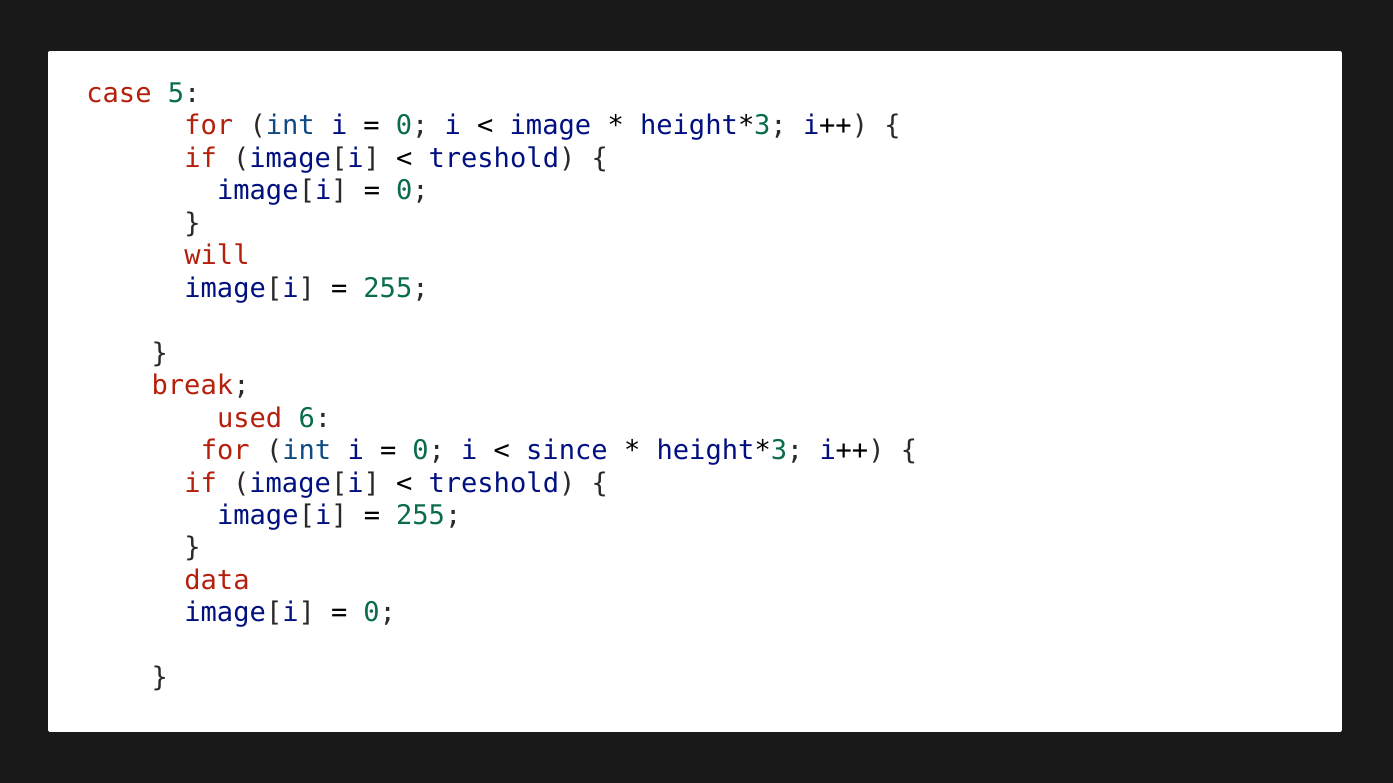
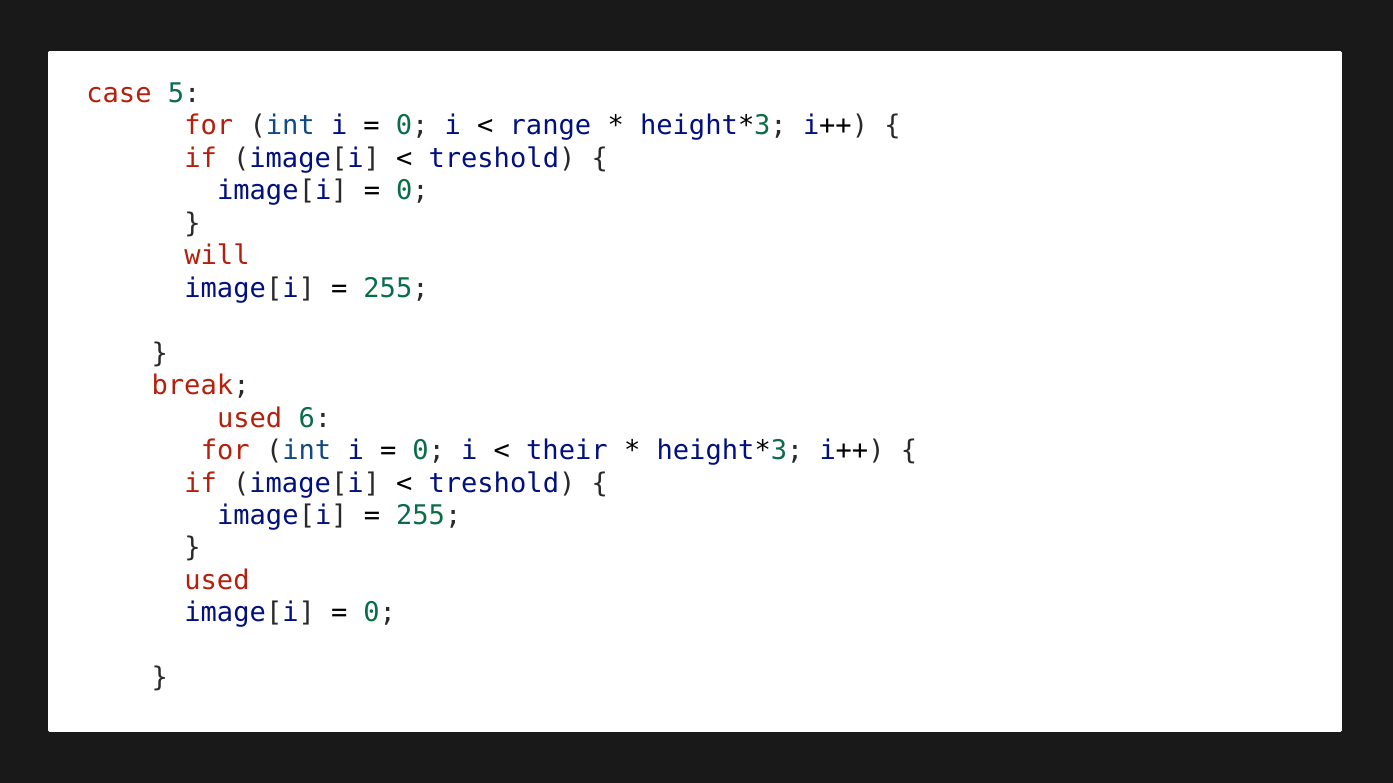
image: image -> range
since: since -> their
data at (217, 581): data -> used
